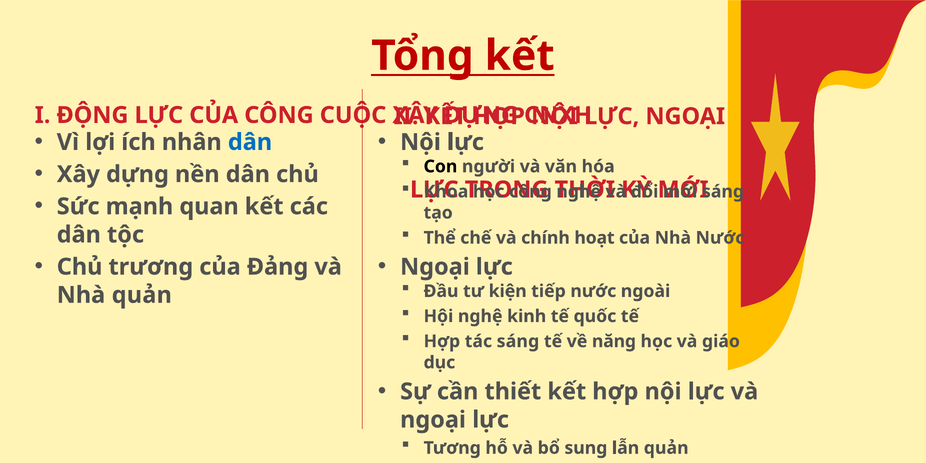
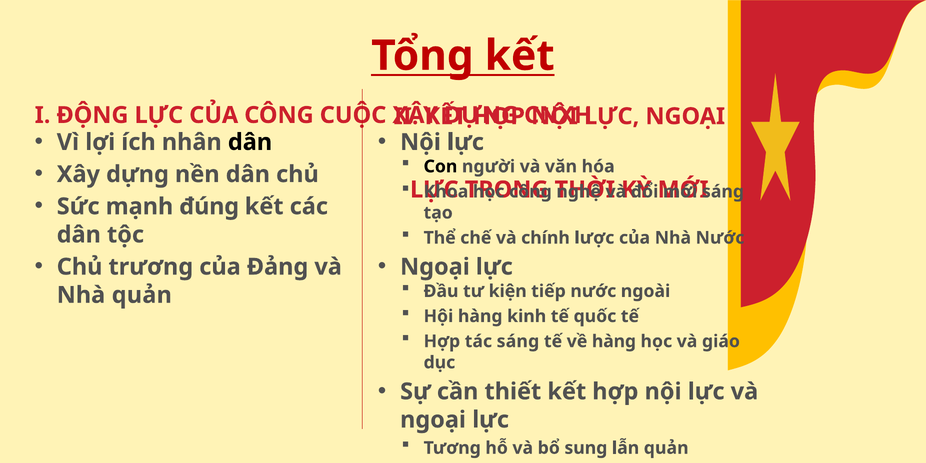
dân at (250, 142) colour: blue -> black
quan: quan -> đúng
hoạt: hoạt -> lược
Hội nghệ: nghệ -> hàng
về năng: năng -> hàng
